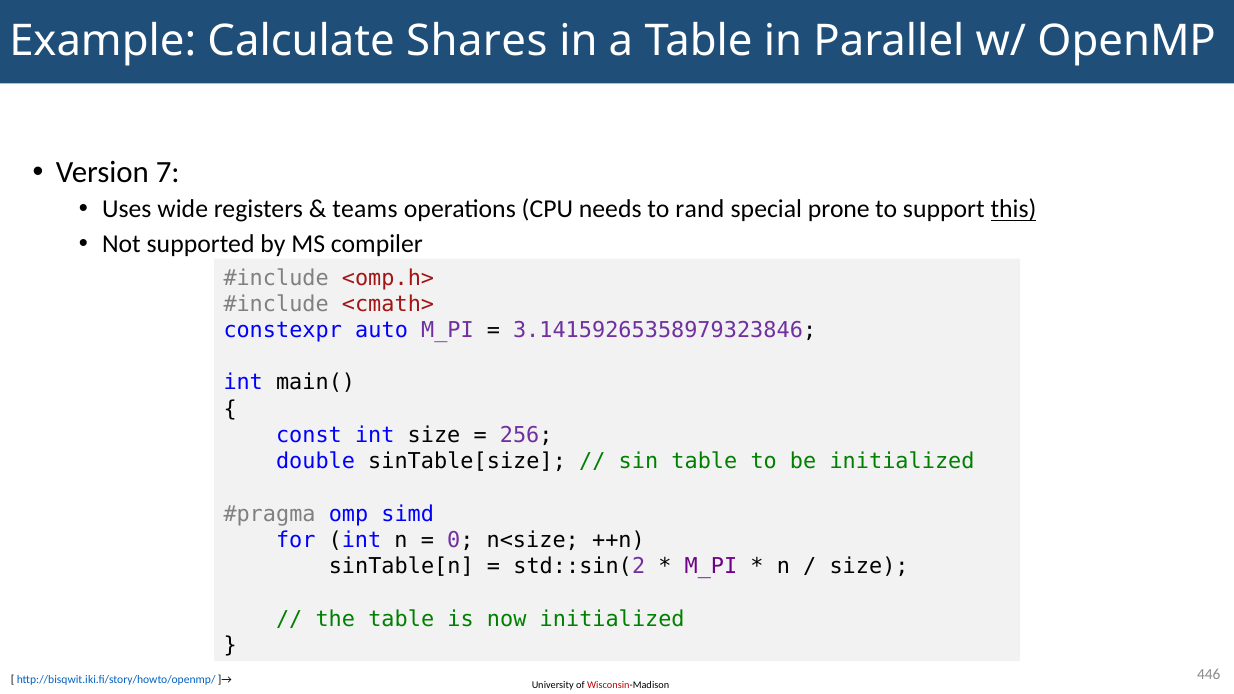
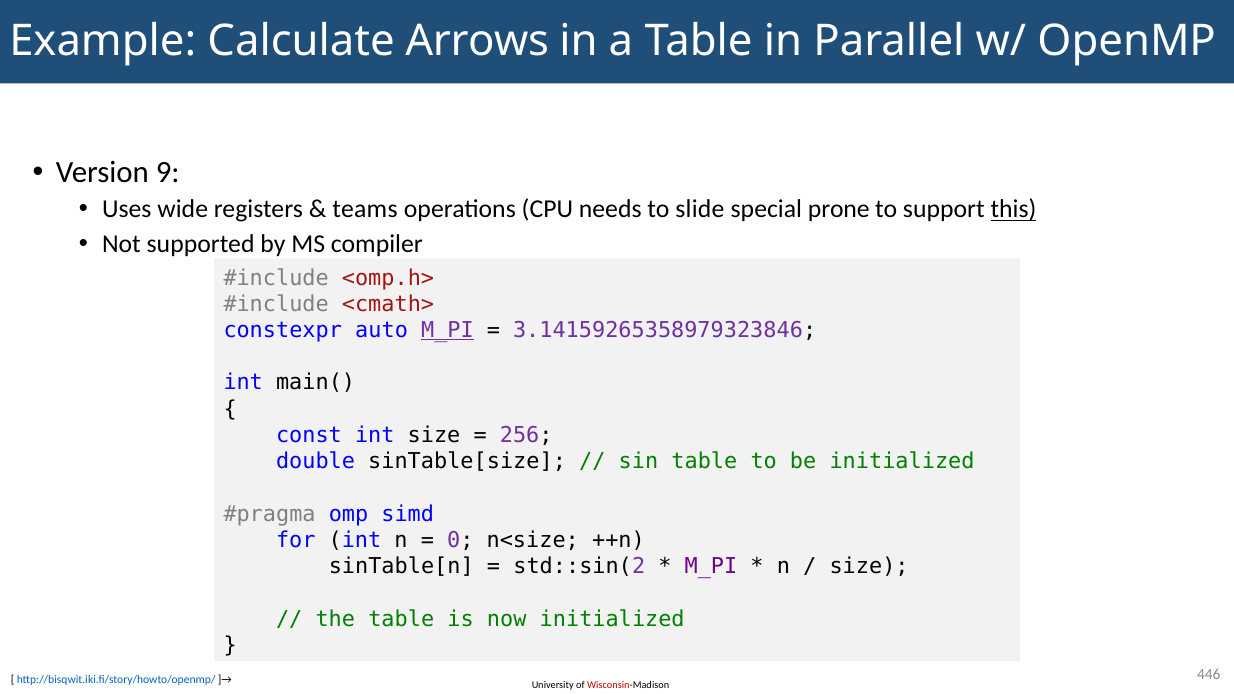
Shares: Shares -> Arrows
7: 7 -> 9
rand: rand -> slide
M_PI at (447, 330) underline: none -> present
